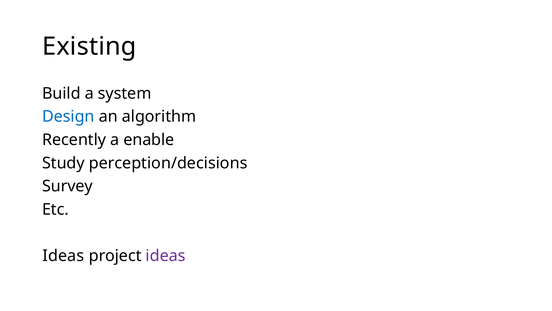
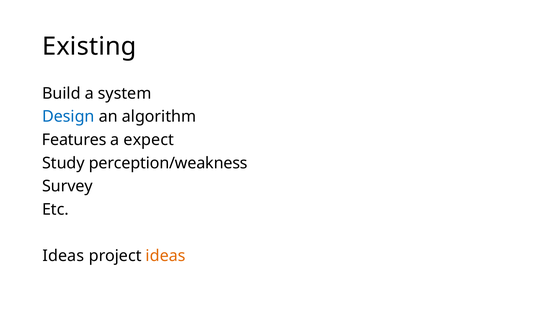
Recently: Recently -> Features
enable: enable -> expect
perception/decisions: perception/decisions -> perception/weakness
ideas at (166, 255) colour: purple -> orange
